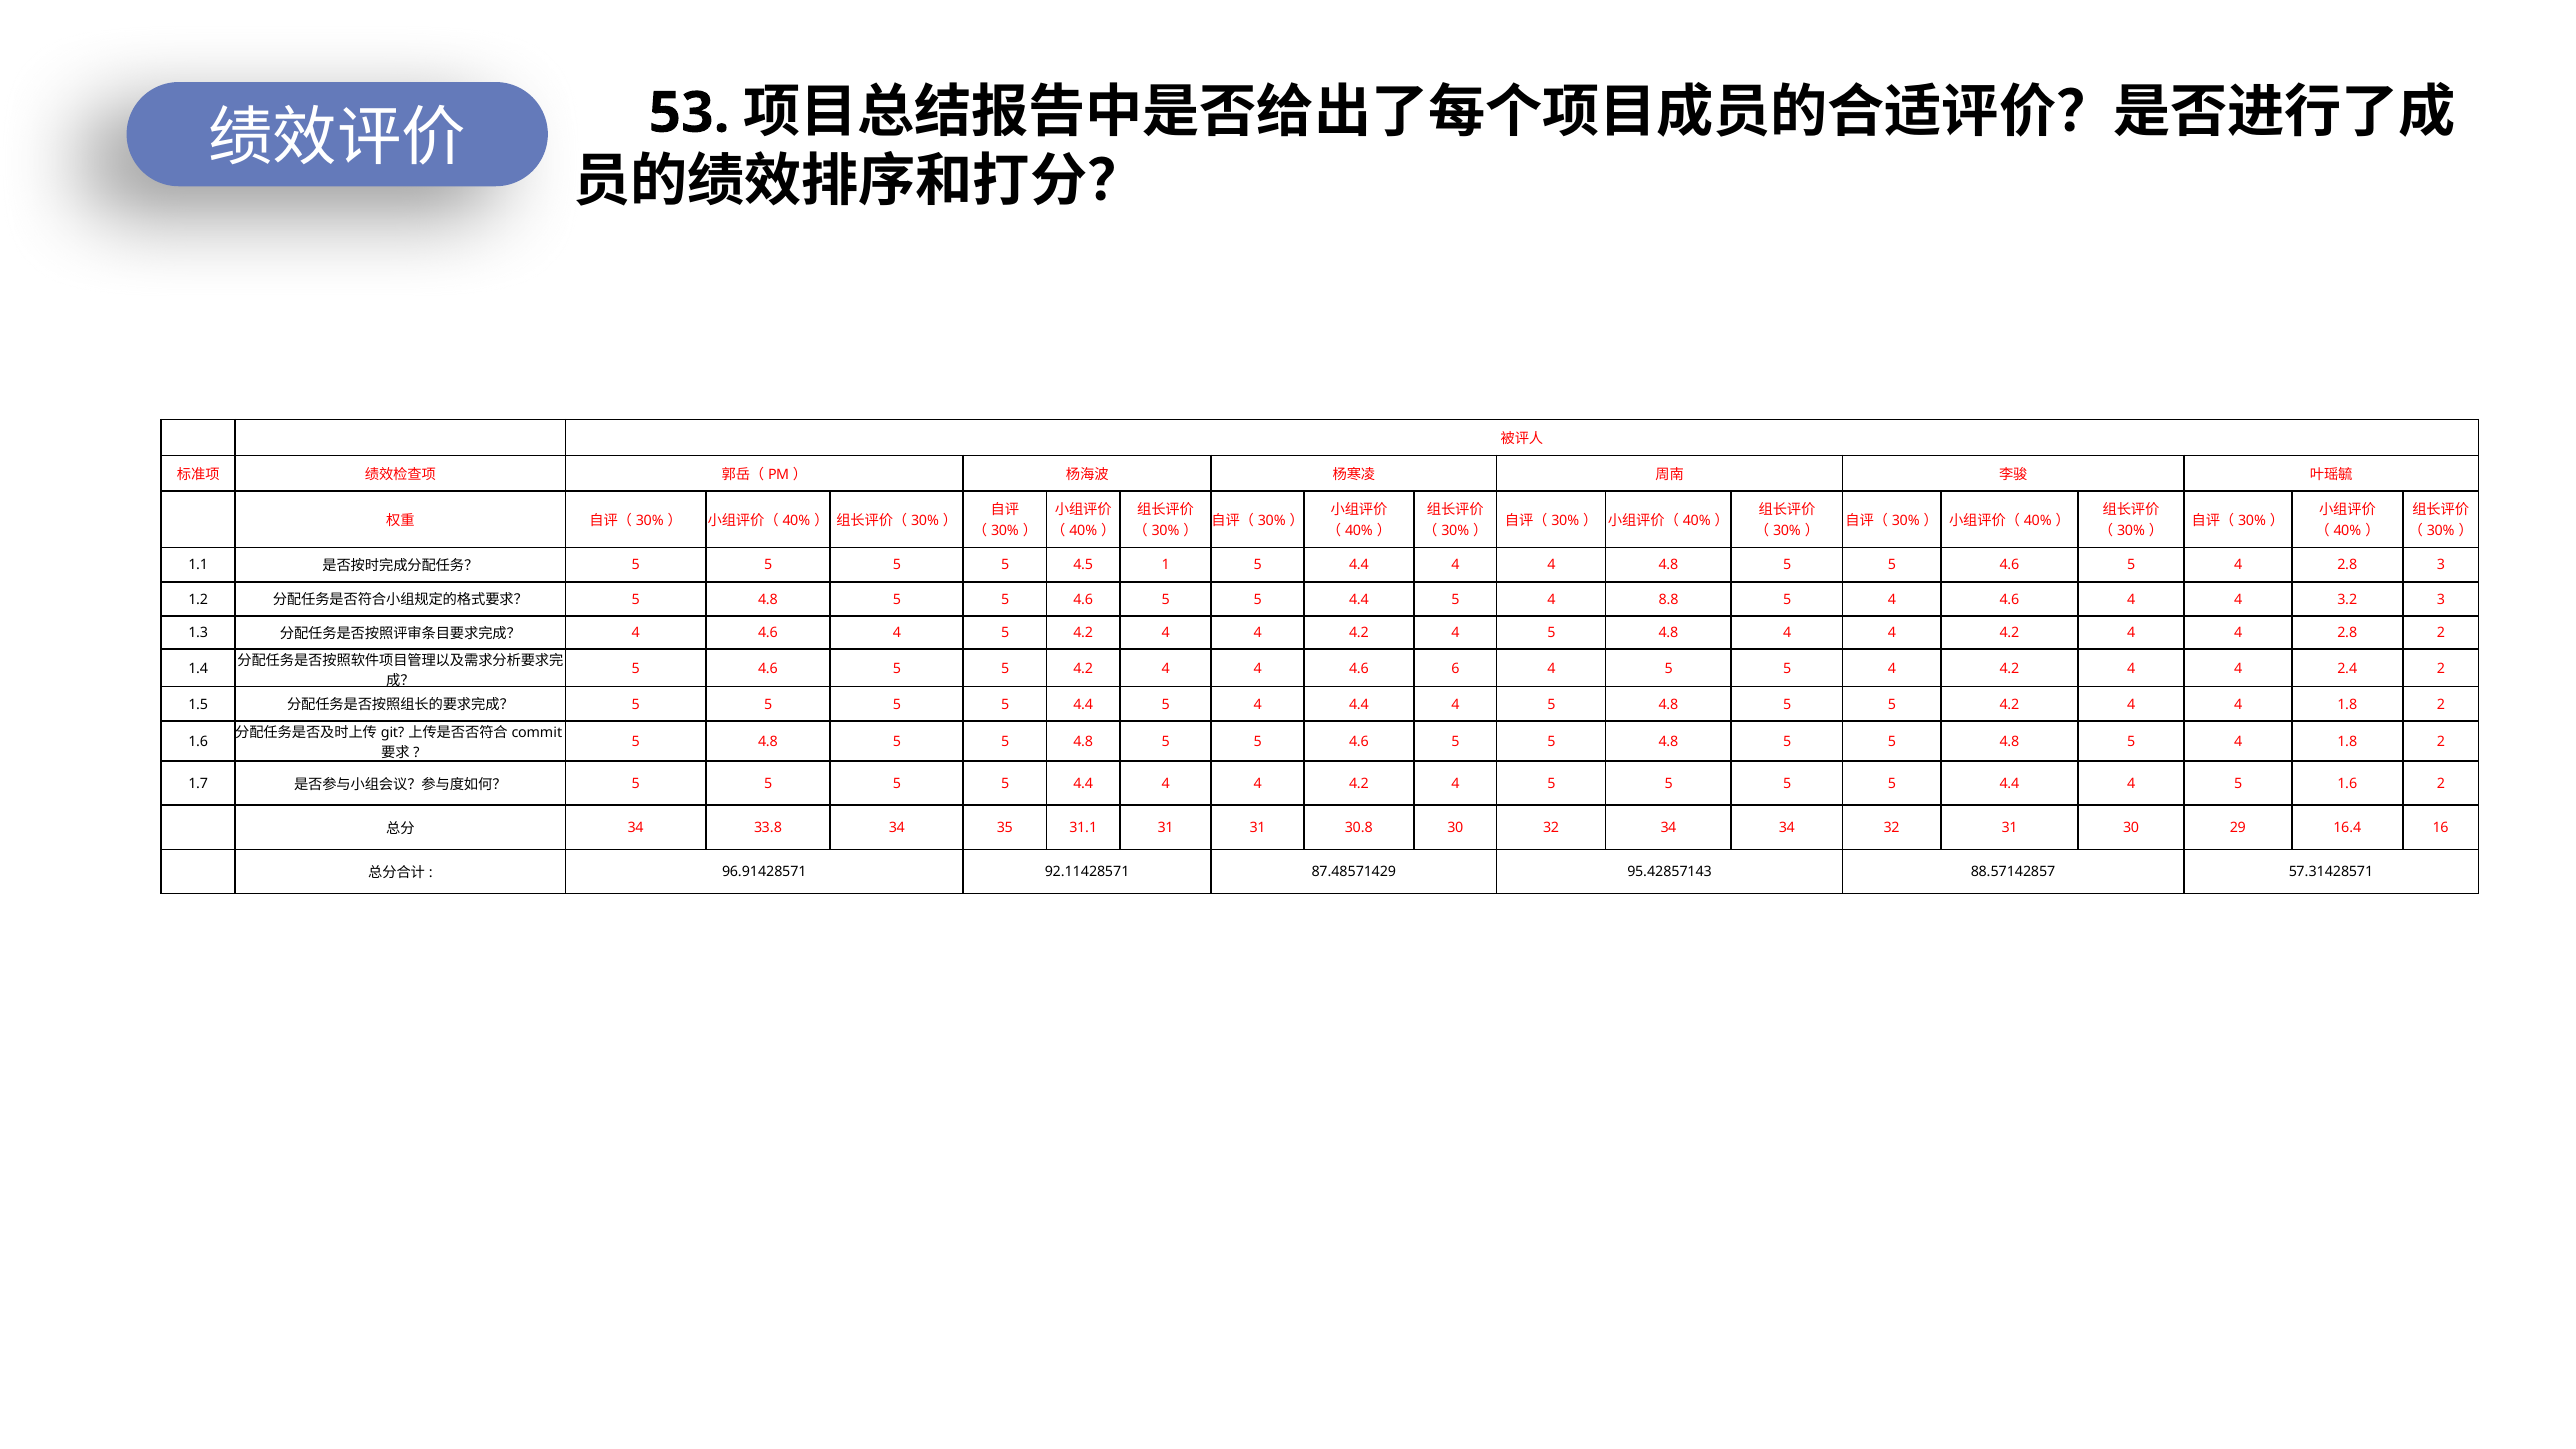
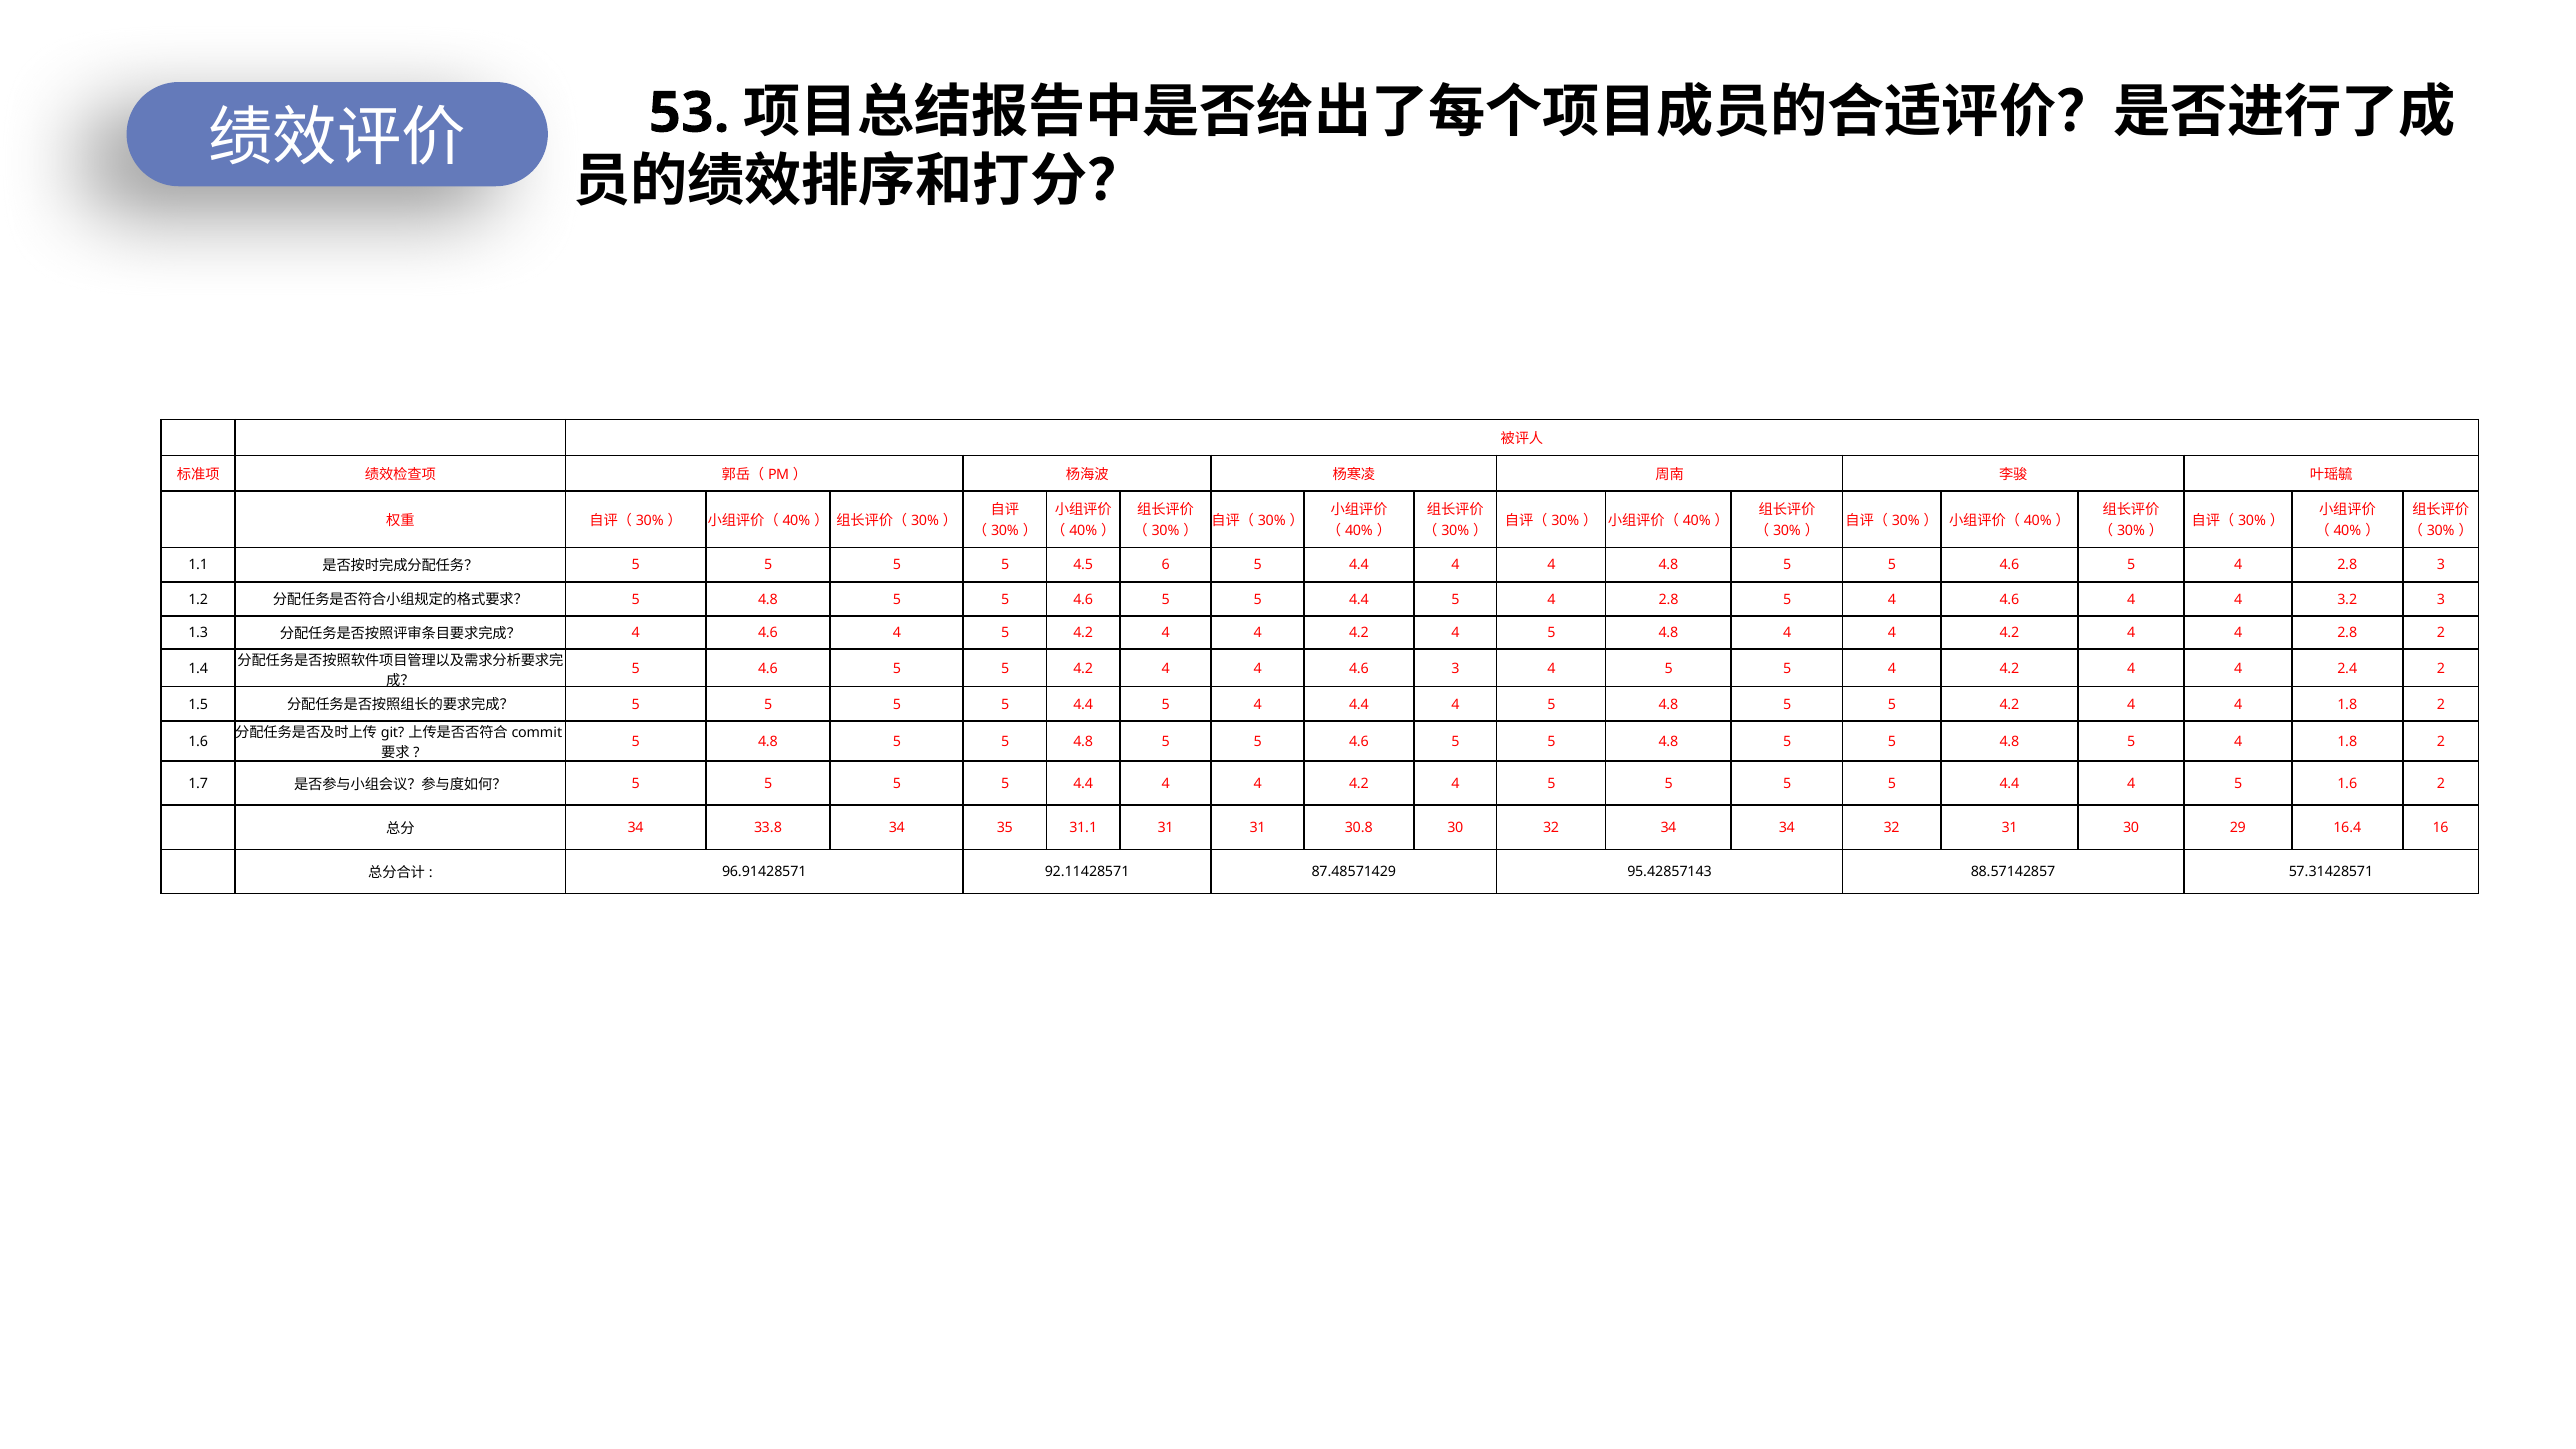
1: 1 -> 6
4.4 5 4 8.8: 8.8 -> 2.8
4.6 6: 6 -> 3
